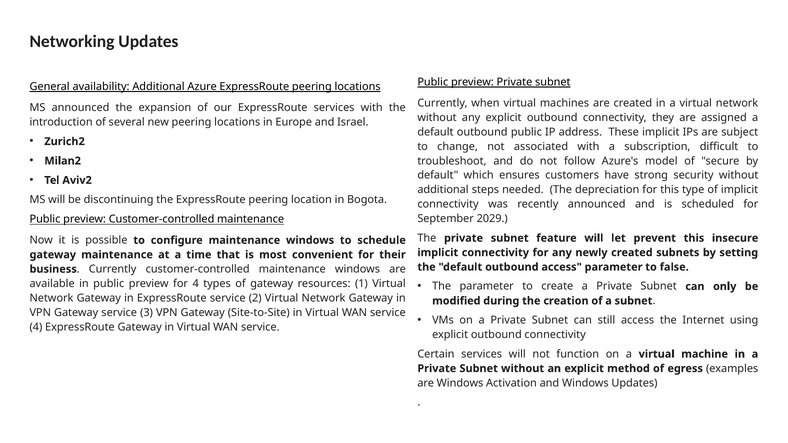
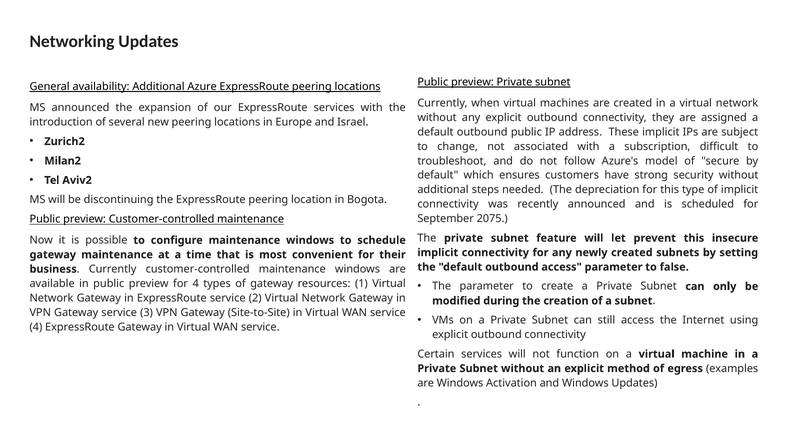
2029: 2029 -> 2075
